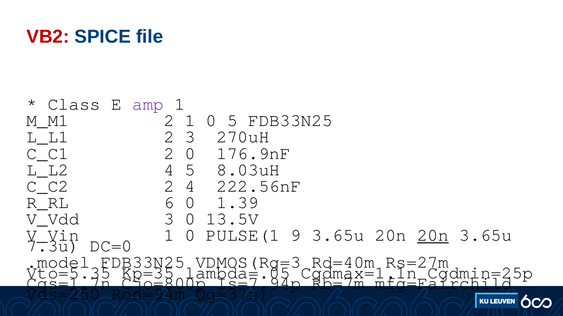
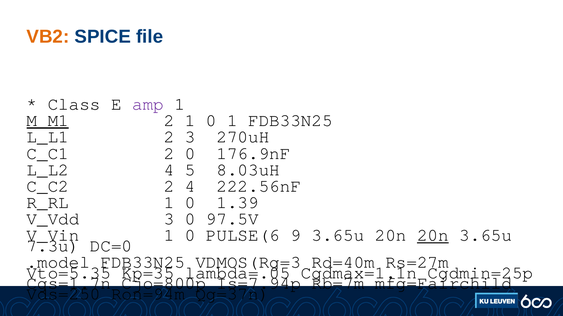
VB2 colour: red -> orange
M_M1 underline: none -> present
0 5: 5 -> 1
R_RL 6: 6 -> 1
13.5V: 13.5V -> 97.5V
PULSE(1: PULSE(1 -> PULSE(6
